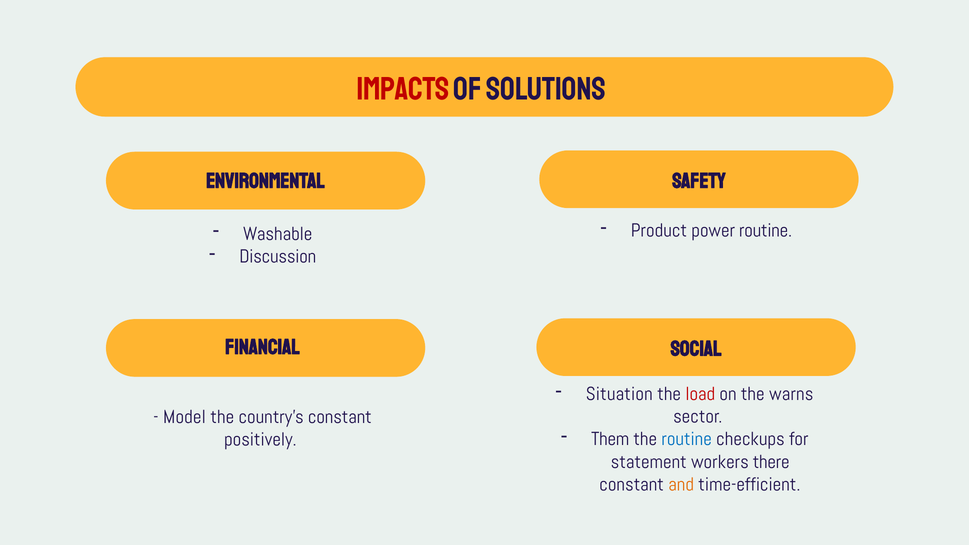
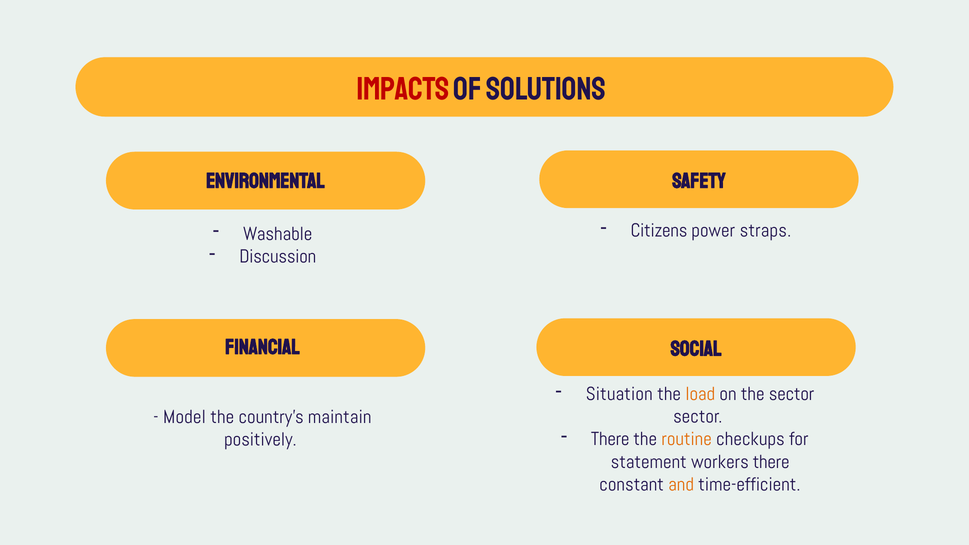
Product: Product -> Citizens
power routine: routine -> straps
load colour: red -> orange
the warns: warns -> sector
country’s constant: constant -> maintain
Them at (610, 439): Them -> There
routine at (687, 439) colour: blue -> orange
